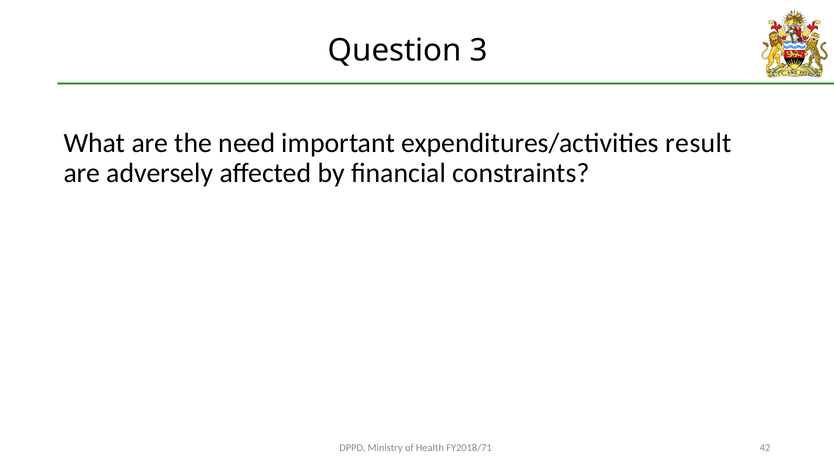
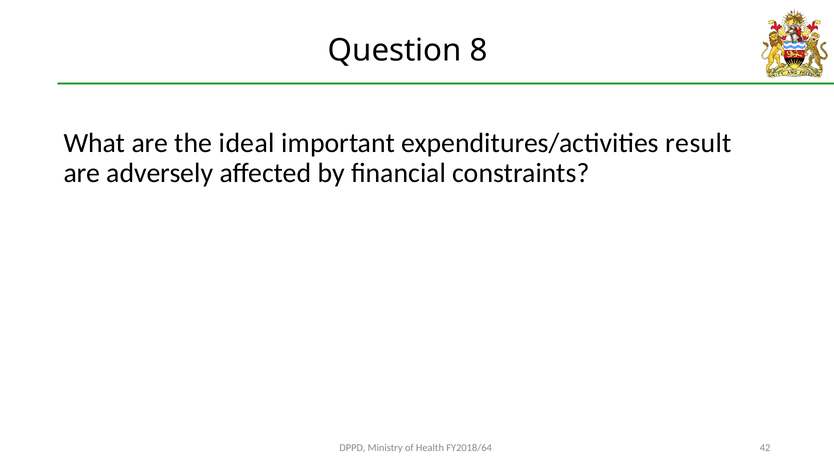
3: 3 -> 8
need: need -> ideal
FY2018/71: FY2018/71 -> FY2018/64
